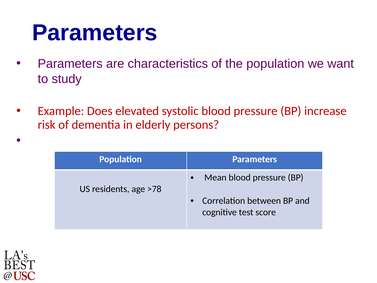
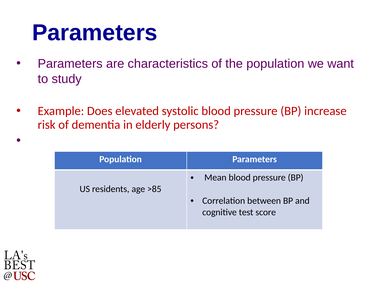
>78: >78 -> >85
